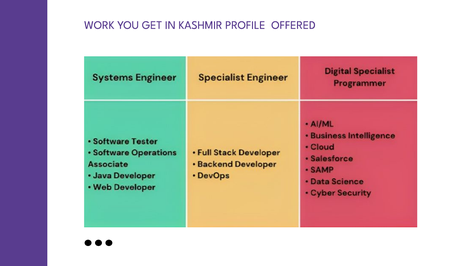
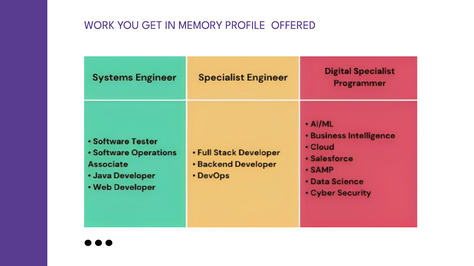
KASHMIR: KASHMIR -> MEMORY
